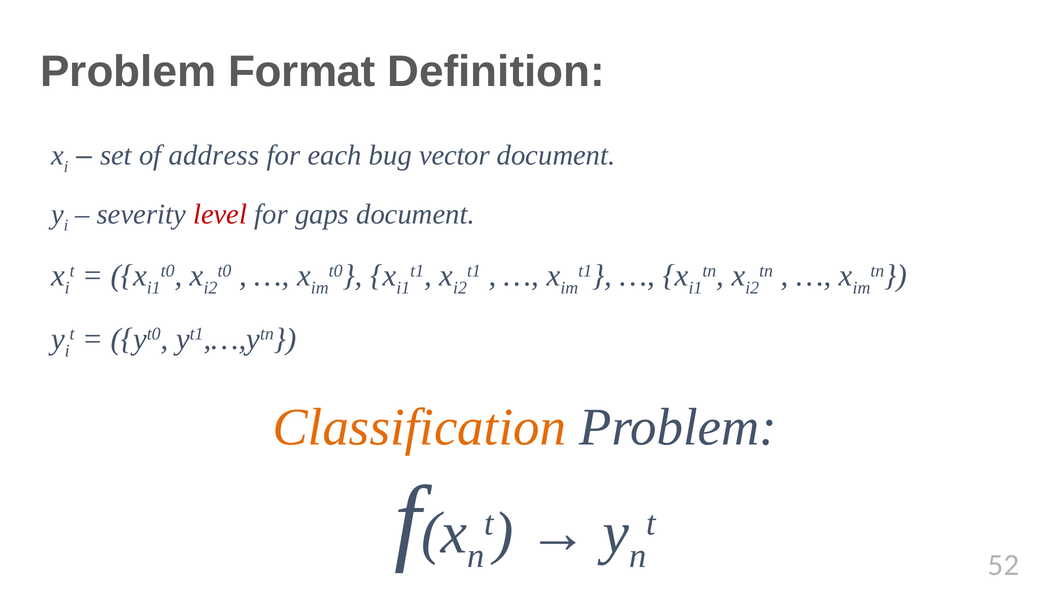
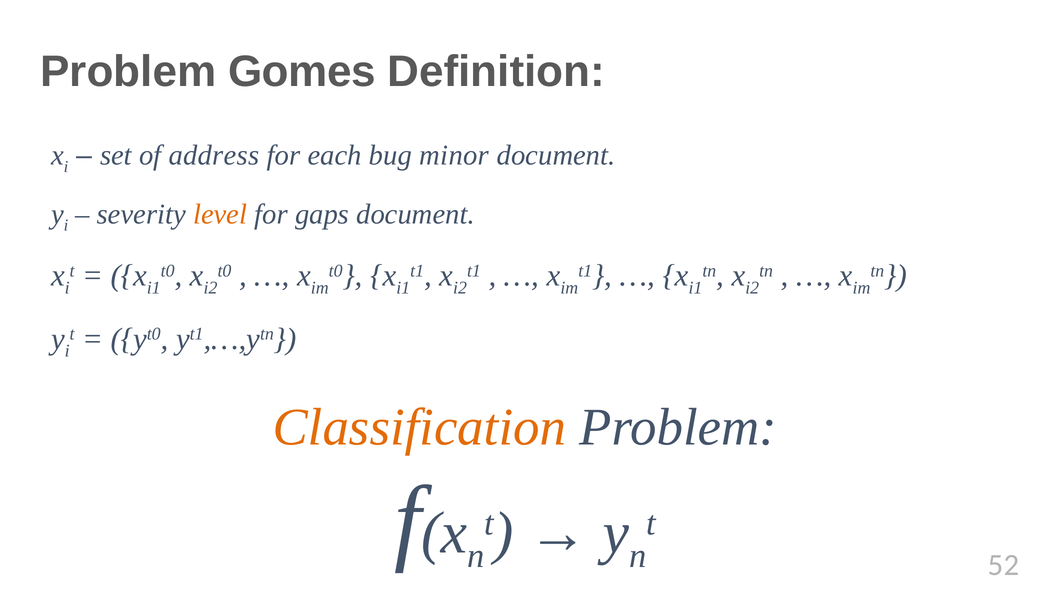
Format: Format -> Gomes
vector: vector -> minor
level colour: red -> orange
